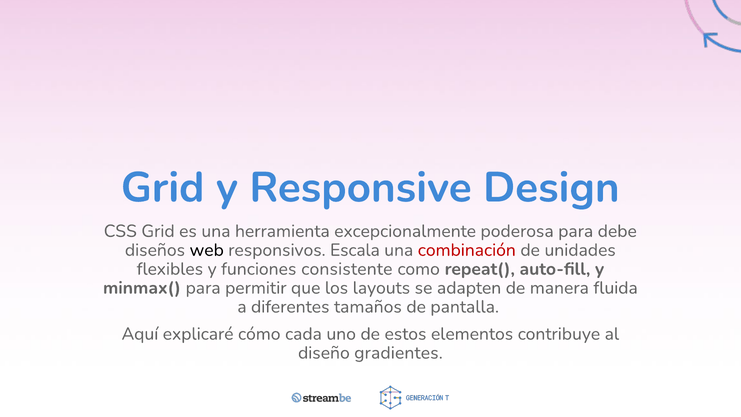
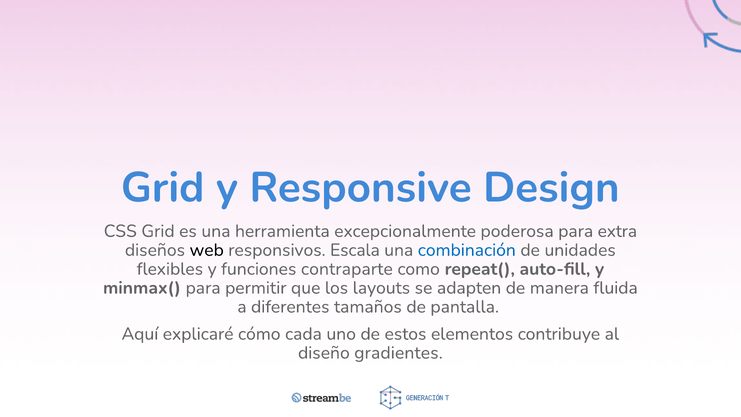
debe: debe -> extra
combinación colour: red -> blue
consistente: consistente -> contraparte
